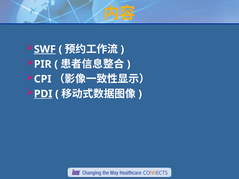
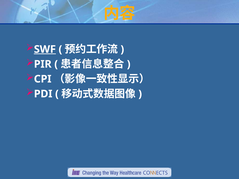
PDI underline: present -> none
